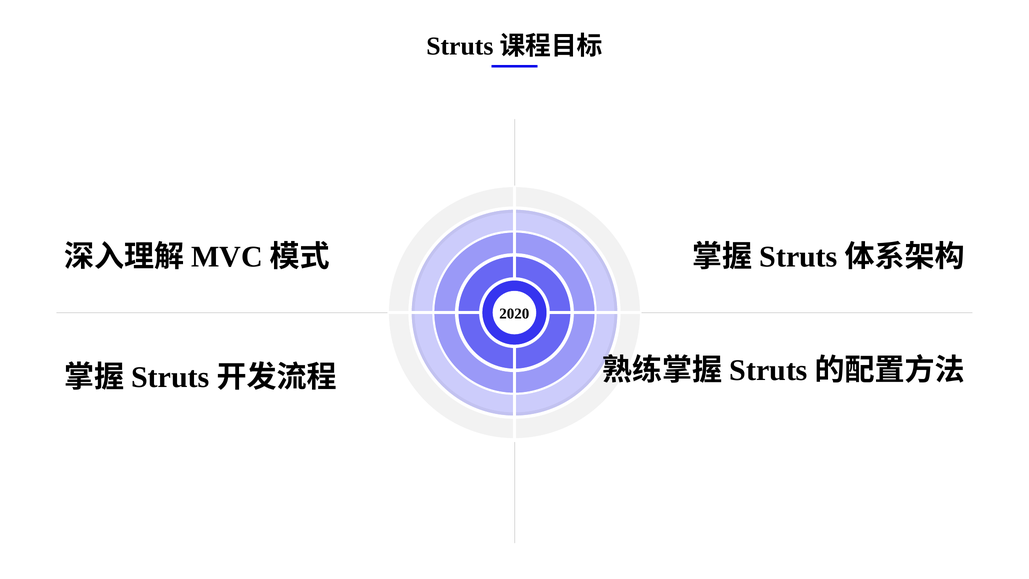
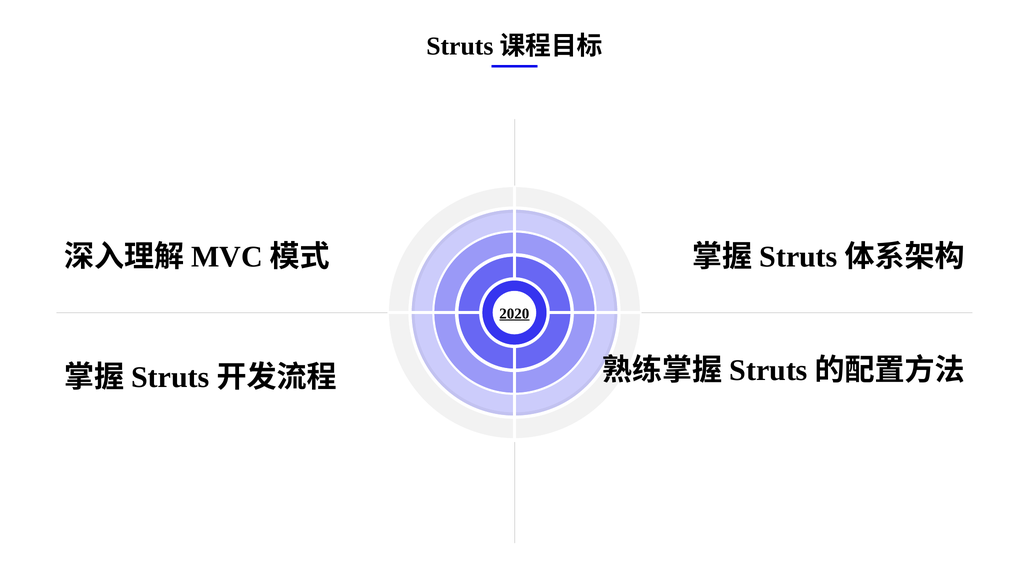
2020 underline: none -> present
